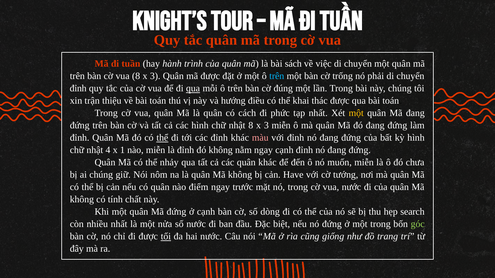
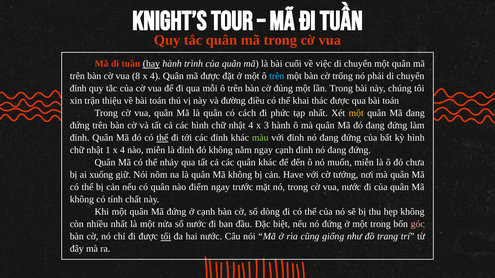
hay underline: none -> present
sách: sách -> cuối
vua 8 x 3: 3 -> 4
qua at (193, 89) underline: present -> none
hướng: hướng -> đường
nhật 8: 8 -> 4
3 miễn: miễn -> hành
màu colour: pink -> light green
4: 4 -> 1
1 at (122, 150): 1 -> 4
ai chúng: chúng -> xuống
hẹp search: search -> không
góc colour: light green -> pink
